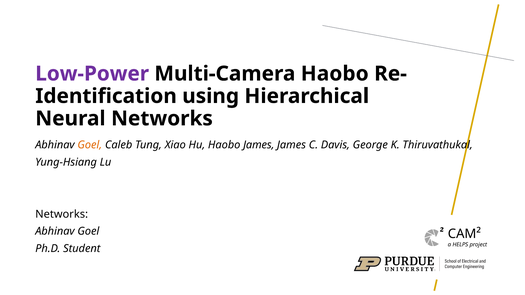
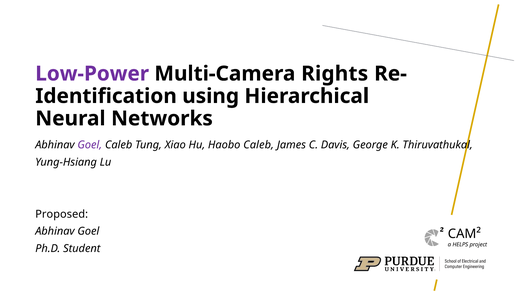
Multi-Camera Haobo: Haobo -> Rights
Goel at (90, 145) colour: orange -> purple
Haobo James: James -> Caleb
Networks at (62, 214): Networks -> Proposed
